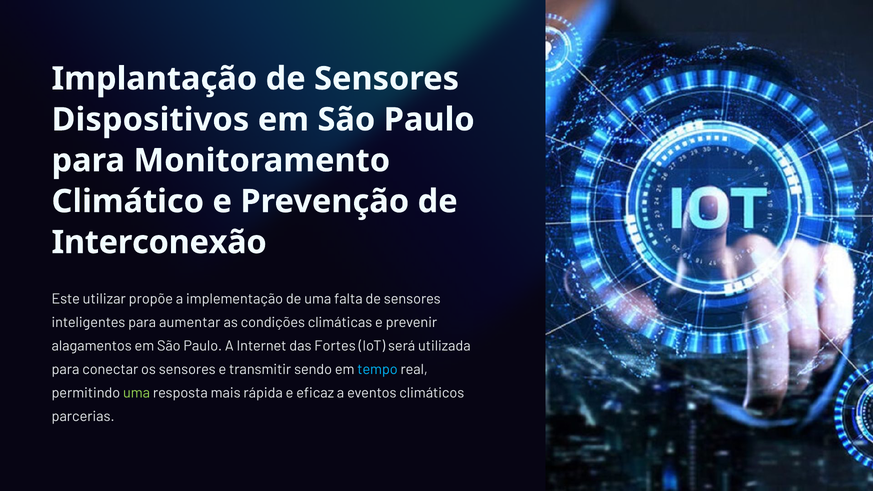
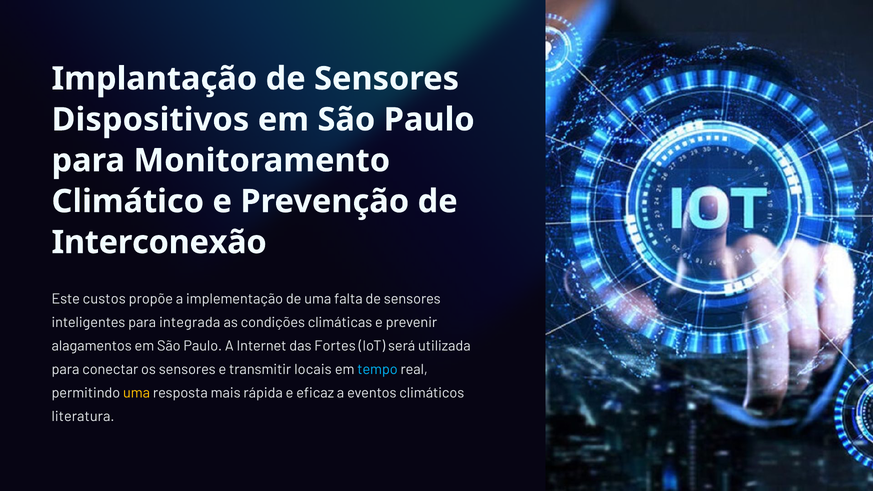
utilizar: utilizar -> custos
aumentar: aumentar -> integrada
sendo: sendo -> locais
uma at (137, 393) colour: light green -> yellow
parcerias: parcerias -> literatura
